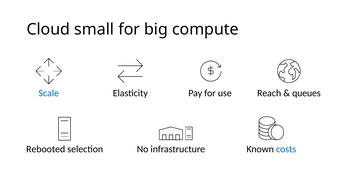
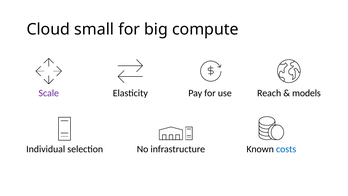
Scale colour: blue -> purple
queues: queues -> models
Rebooted: Rebooted -> Individual
